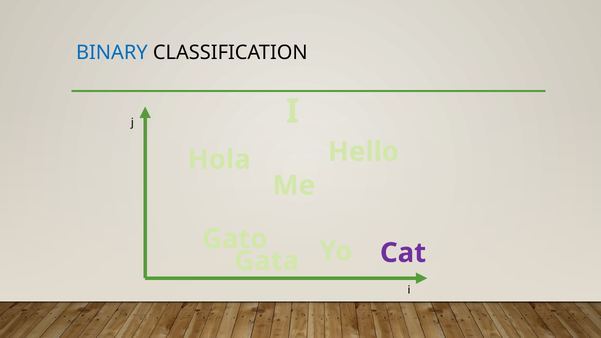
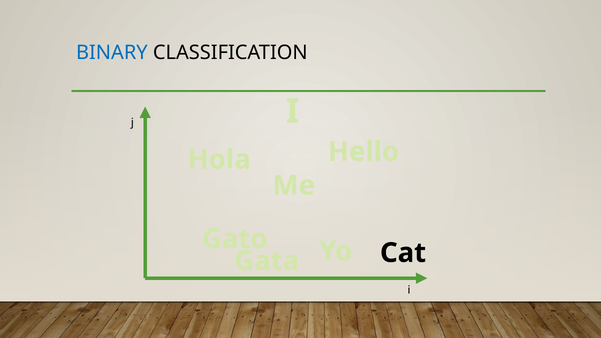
Cat colour: purple -> black
